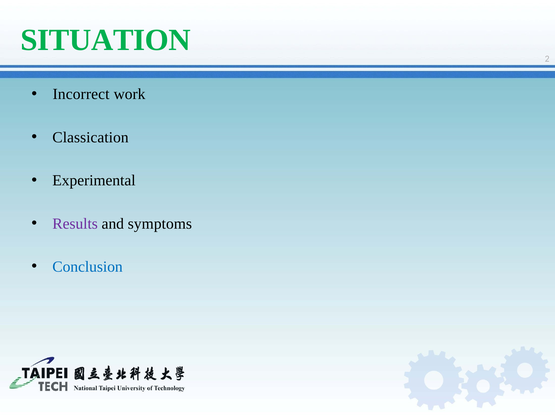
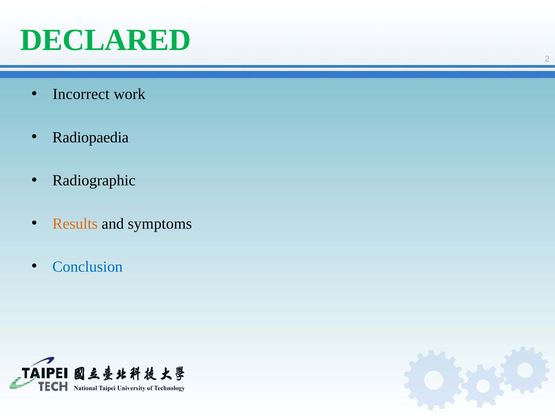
SITUATION: SITUATION -> DECLARED
Classication: Classication -> Radiopaedia
Experimental: Experimental -> Radiographic
Results colour: purple -> orange
